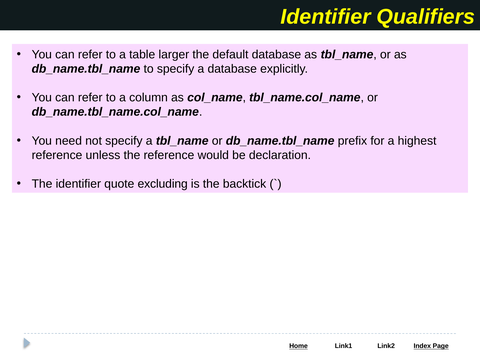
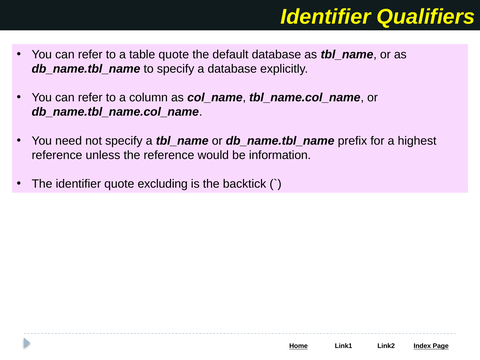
table larger: larger -> quote
declaration: declaration -> information
